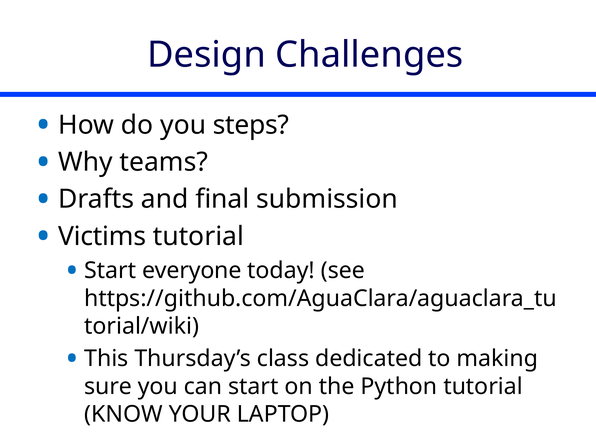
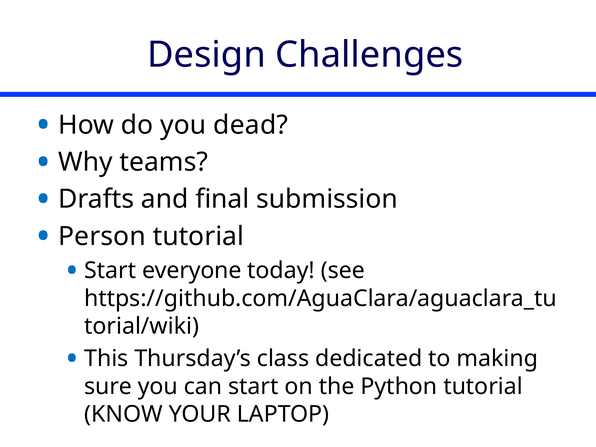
steps: steps -> dead
Victims: Victims -> Person
